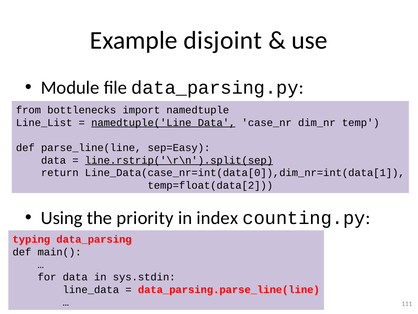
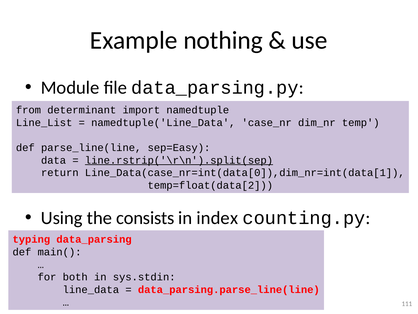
disjoint: disjoint -> nothing
bottlenecks: bottlenecks -> determinant
namedtuple('Line_Data underline: present -> none
priority: priority -> consists
for data: data -> both
